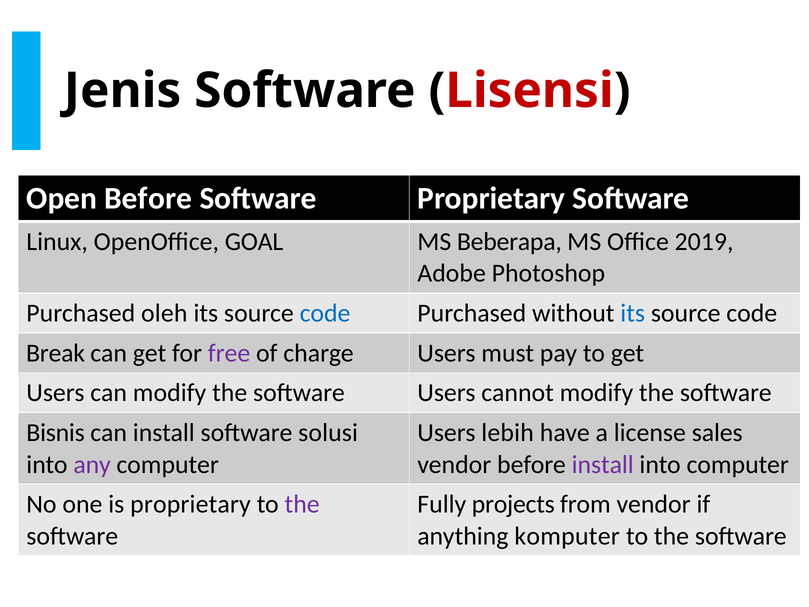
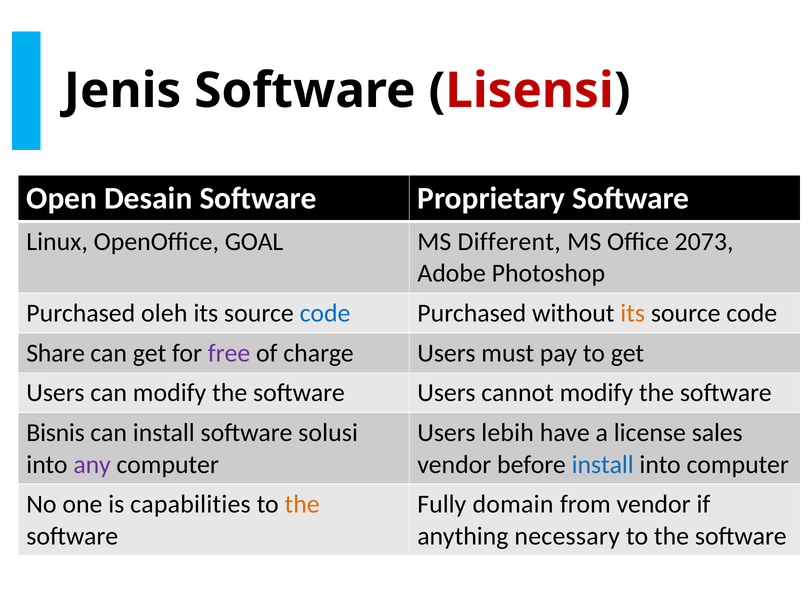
Open Before: Before -> Desain
Beberapa: Beberapa -> Different
2019: 2019 -> 2073
its at (633, 313) colour: blue -> orange
Break: Break -> Share
install at (603, 464) colour: purple -> blue
is proprietary: proprietary -> capabilities
the at (302, 504) colour: purple -> orange
projects: projects -> domain
komputer: komputer -> necessary
